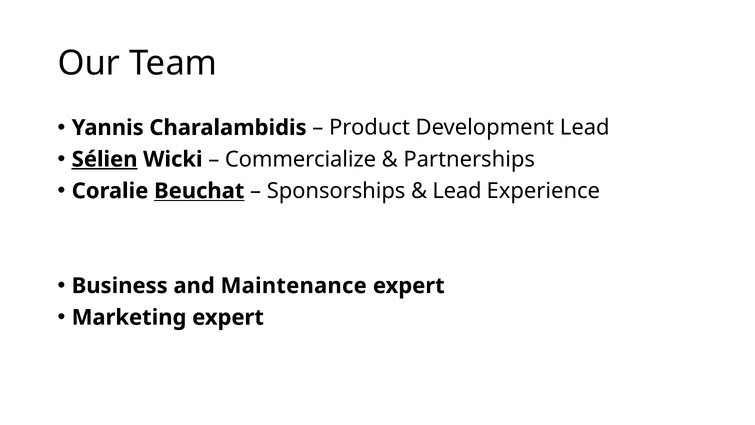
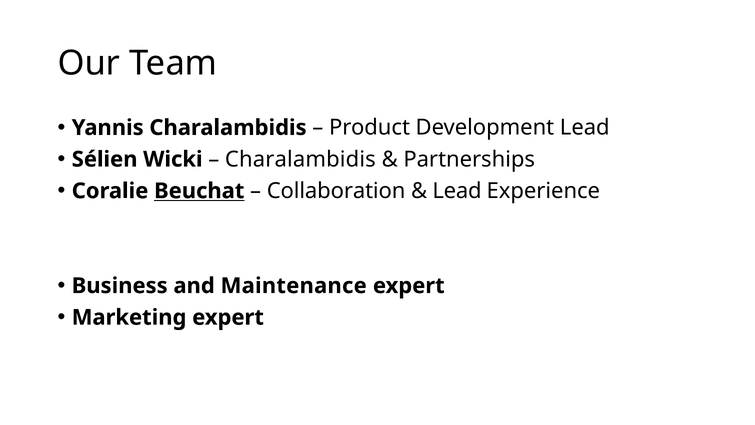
Sélien underline: present -> none
Commercialize at (301, 159): Commercialize -> Charalambidis
Sponsorships: Sponsorships -> Collaboration
